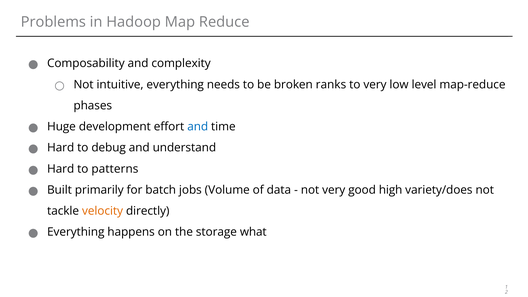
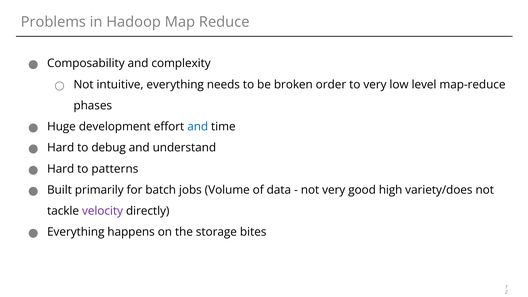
ranks: ranks -> order
velocity colour: orange -> purple
what: what -> bites
